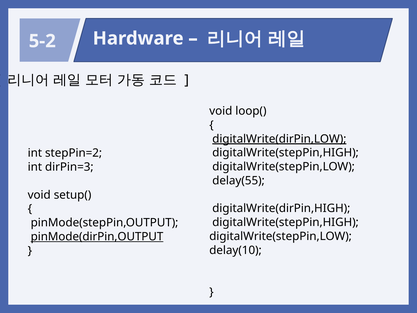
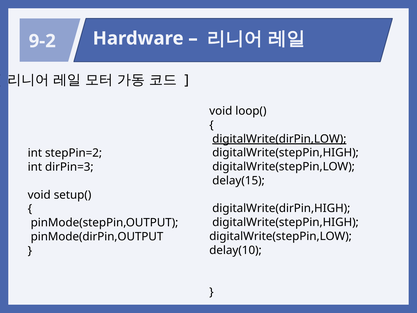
5-2: 5-2 -> 9-2
delay(55: delay(55 -> delay(15
pinMode(dirPin,OUTPUT underline: present -> none
